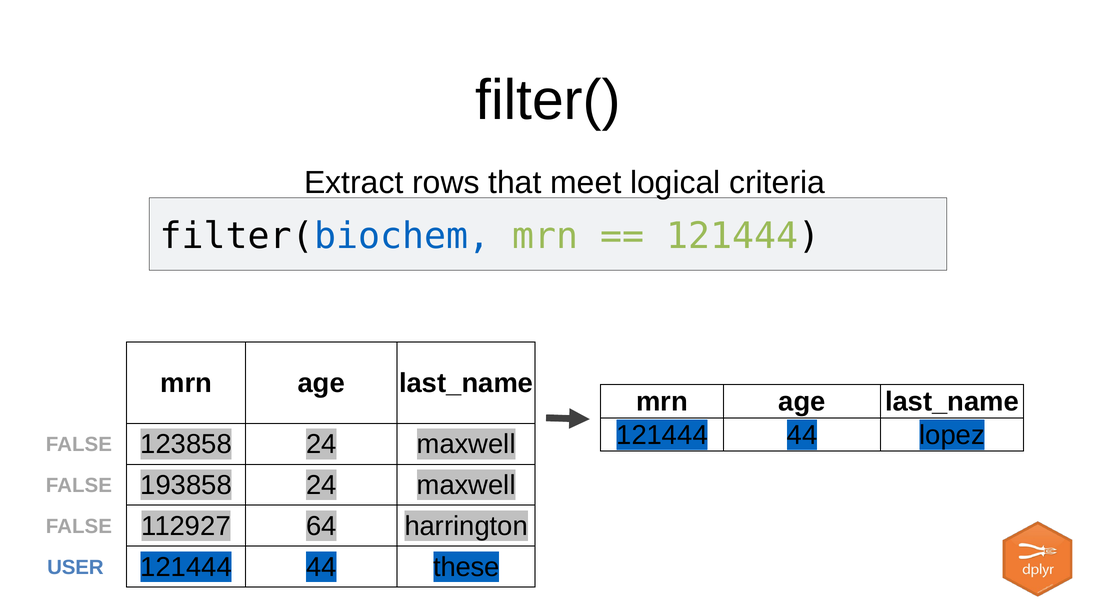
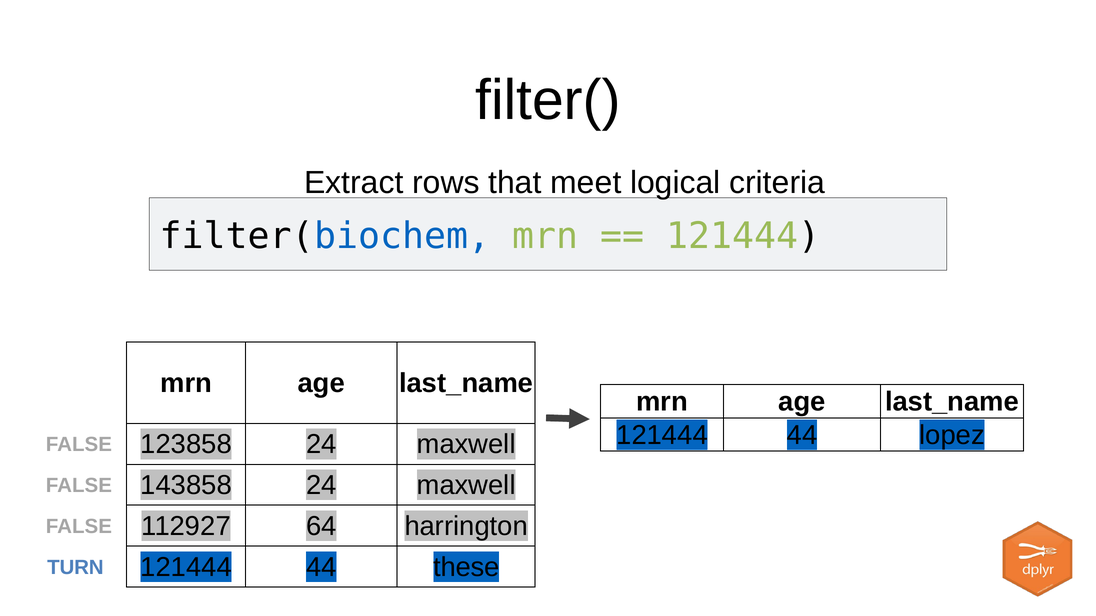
193858: 193858 -> 143858
USER: USER -> TURN
